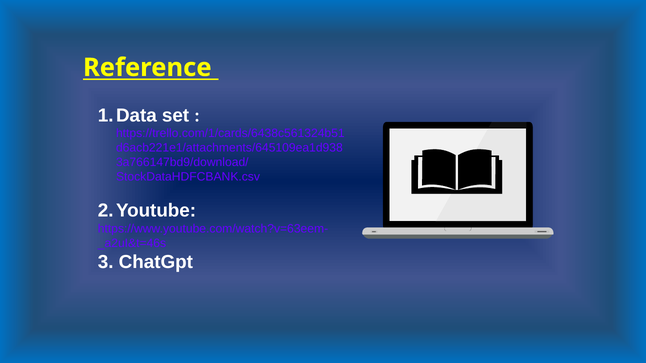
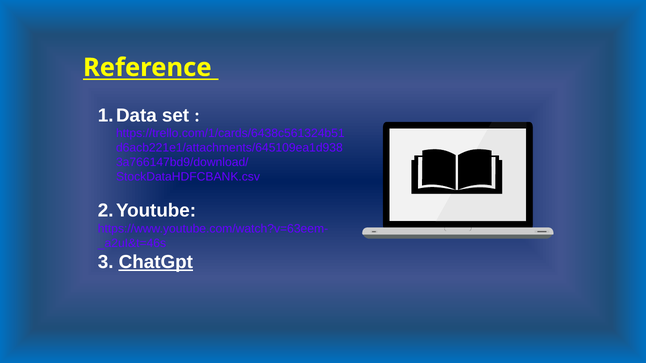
ChatGpt underline: none -> present
